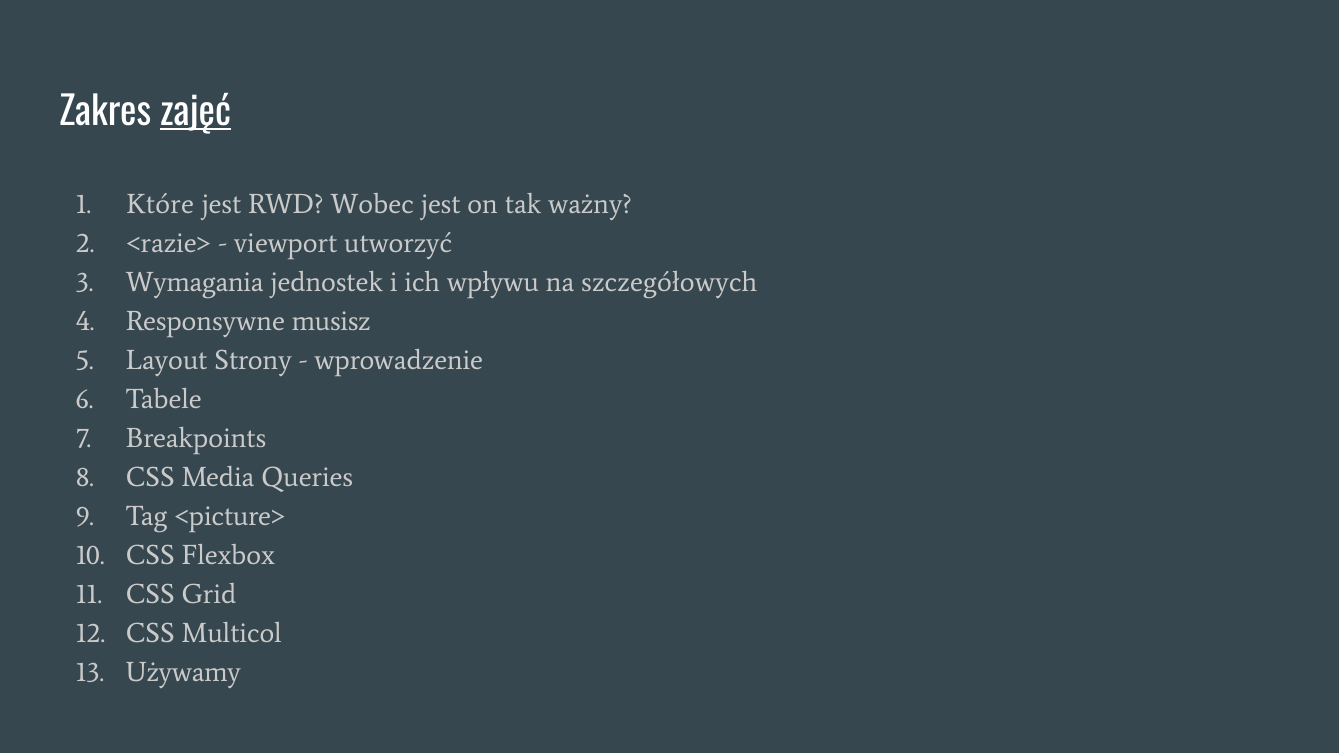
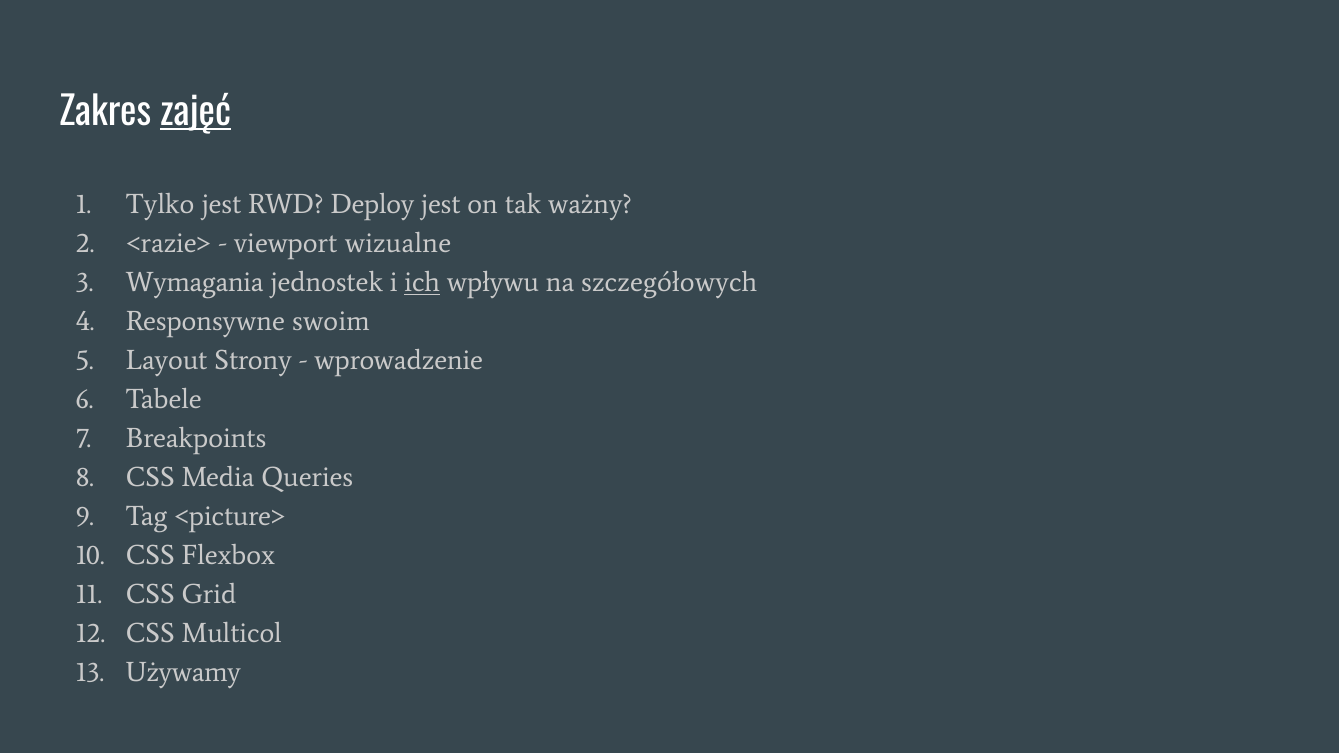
Które: Które -> Tylko
Wobec: Wobec -> Deploy
utworzyć: utworzyć -> wizualne
ich underline: none -> present
musisz: musisz -> swoim
